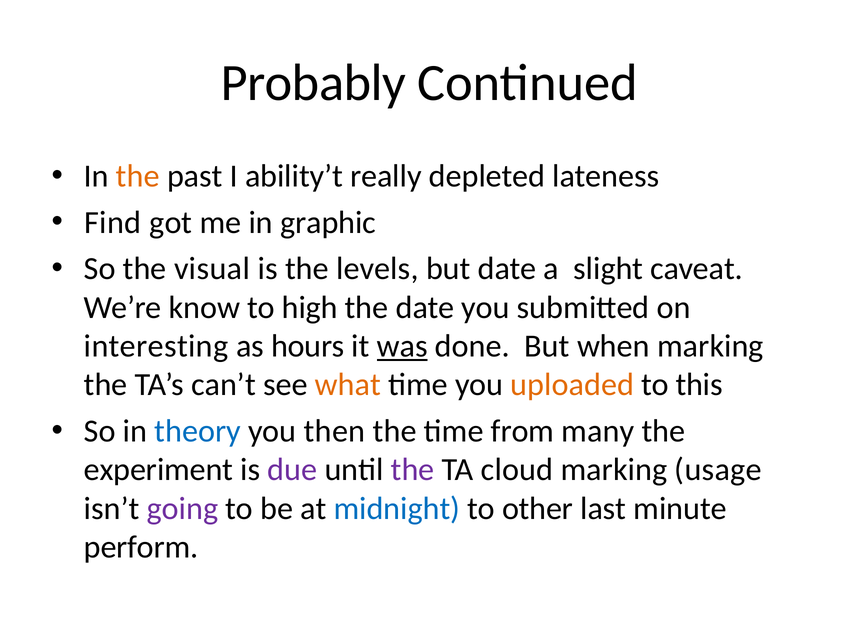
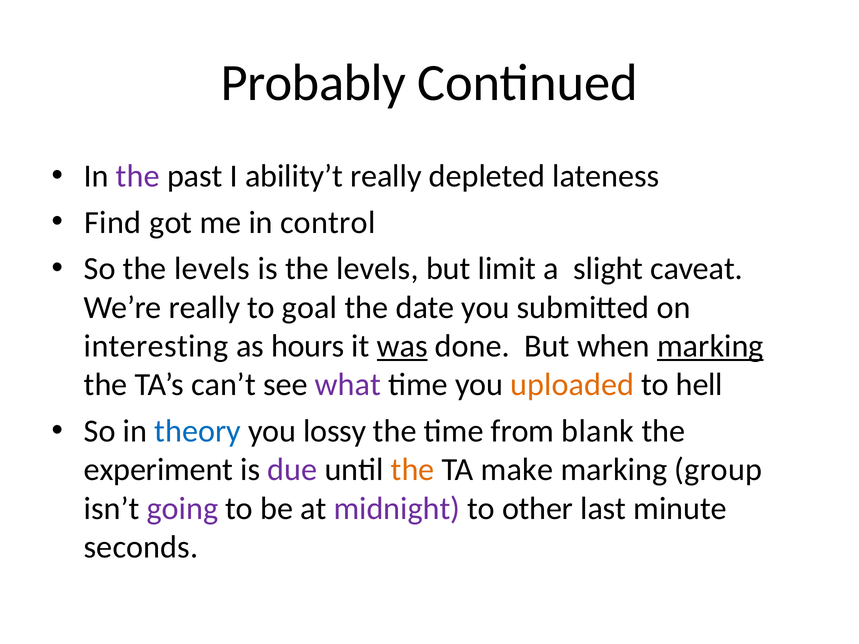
the at (138, 176) colour: orange -> purple
graphic: graphic -> control
So the visual: visual -> levels
but date: date -> limit
We’re know: know -> really
high: high -> goal
marking at (710, 346) underline: none -> present
what colour: orange -> purple
this: this -> hell
then: then -> lossy
many: many -> blank
the at (413, 470) colour: purple -> orange
cloud: cloud -> make
usage: usage -> group
midnight colour: blue -> purple
perform: perform -> seconds
